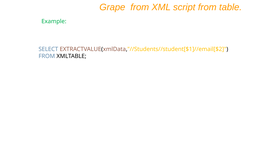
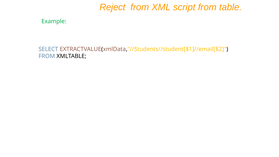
Grape: Grape -> Reject
